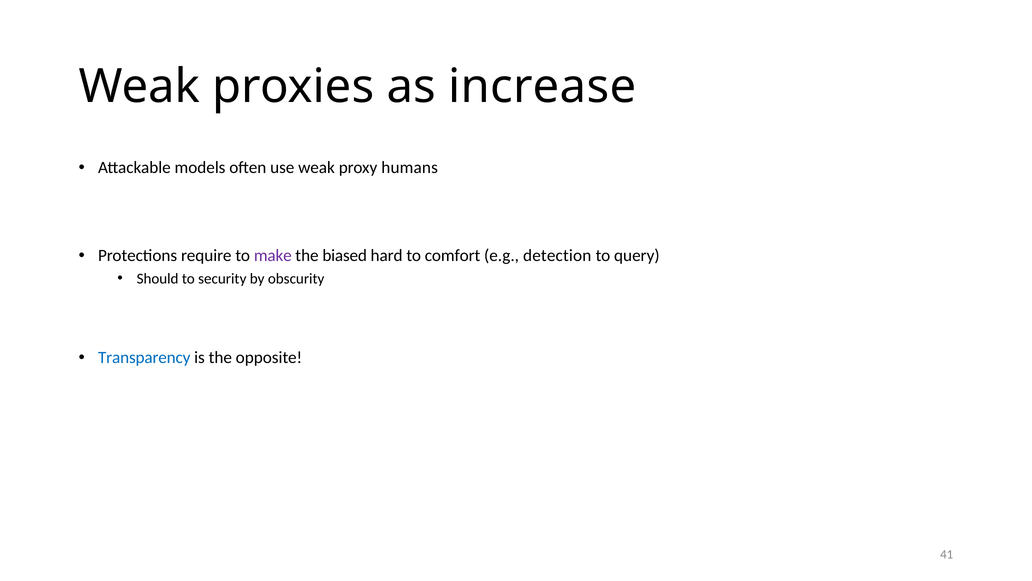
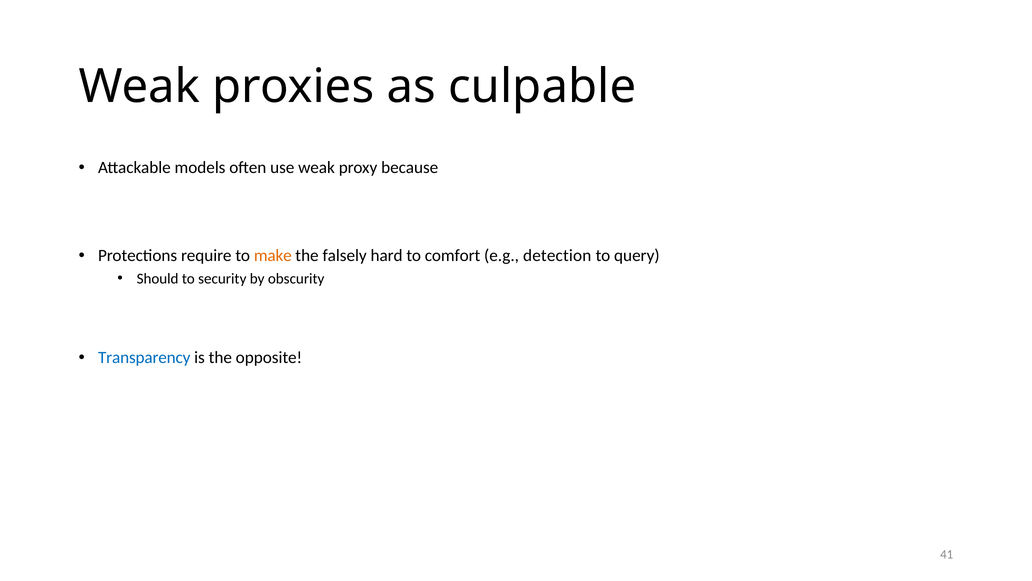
increase: increase -> culpable
humans: humans -> because
make colour: purple -> orange
biased: biased -> falsely
